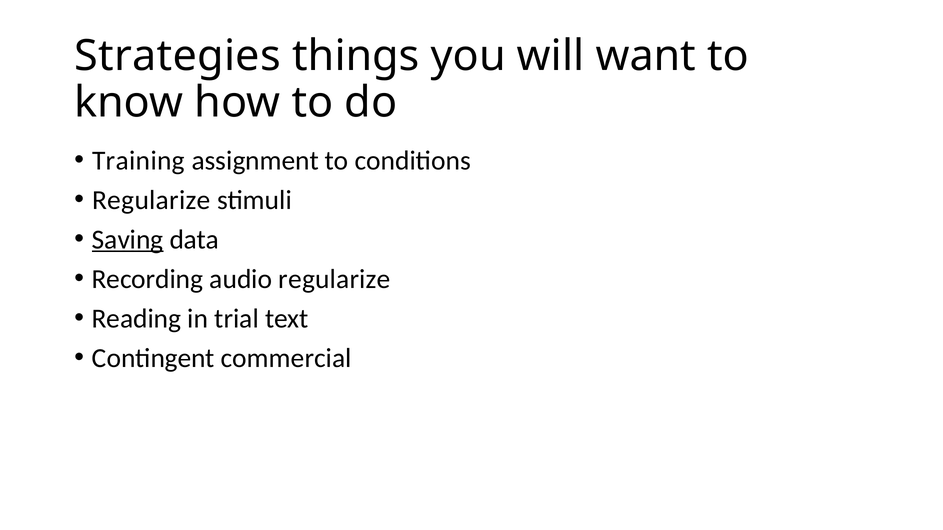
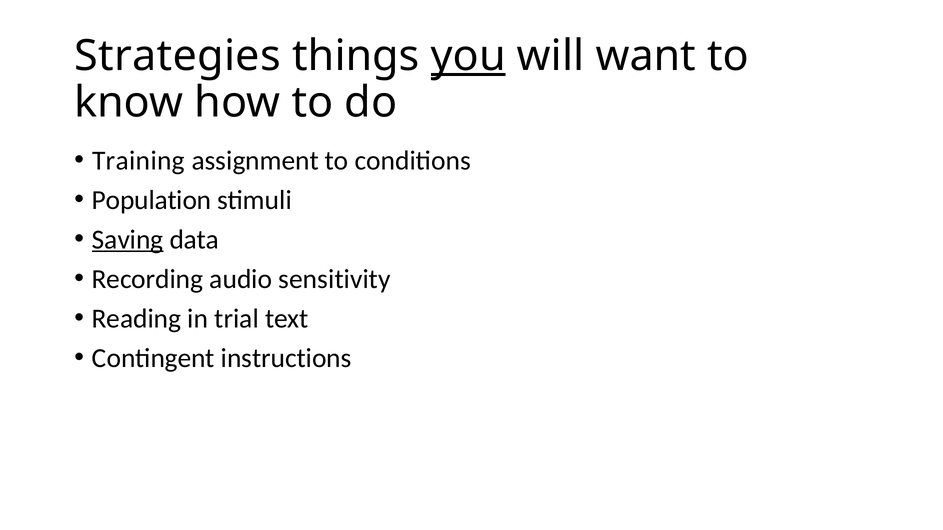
you underline: none -> present
Regularize at (151, 200): Regularize -> Population
audio regularize: regularize -> sensitivity
commercial: commercial -> instructions
